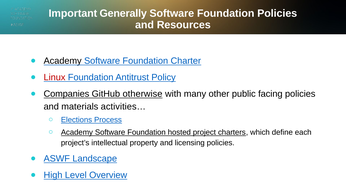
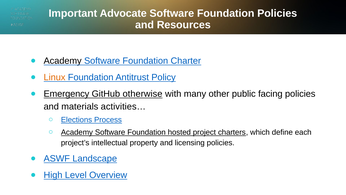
Generally: Generally -> Advocate
Linux colour: red -> orange
Companies: Companies -> Emergency
